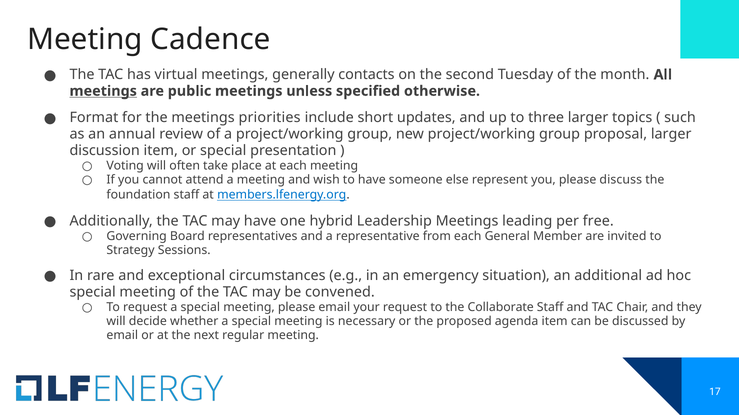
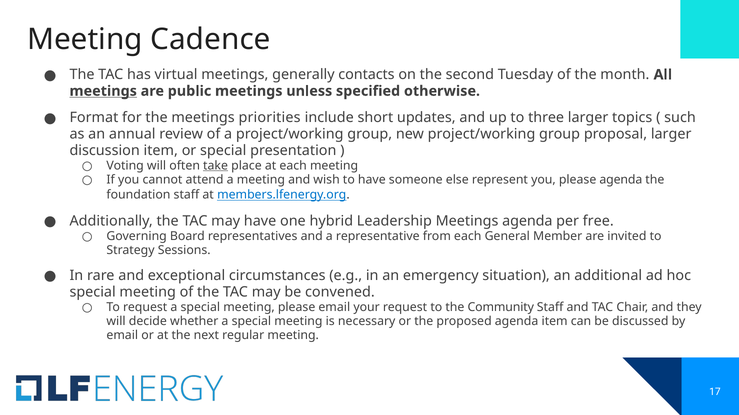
take underline: none -> present
please discuss: discuss -> agenda
Meetings leading: leading -> agenda
Collaborate: Collaborate -> Community
